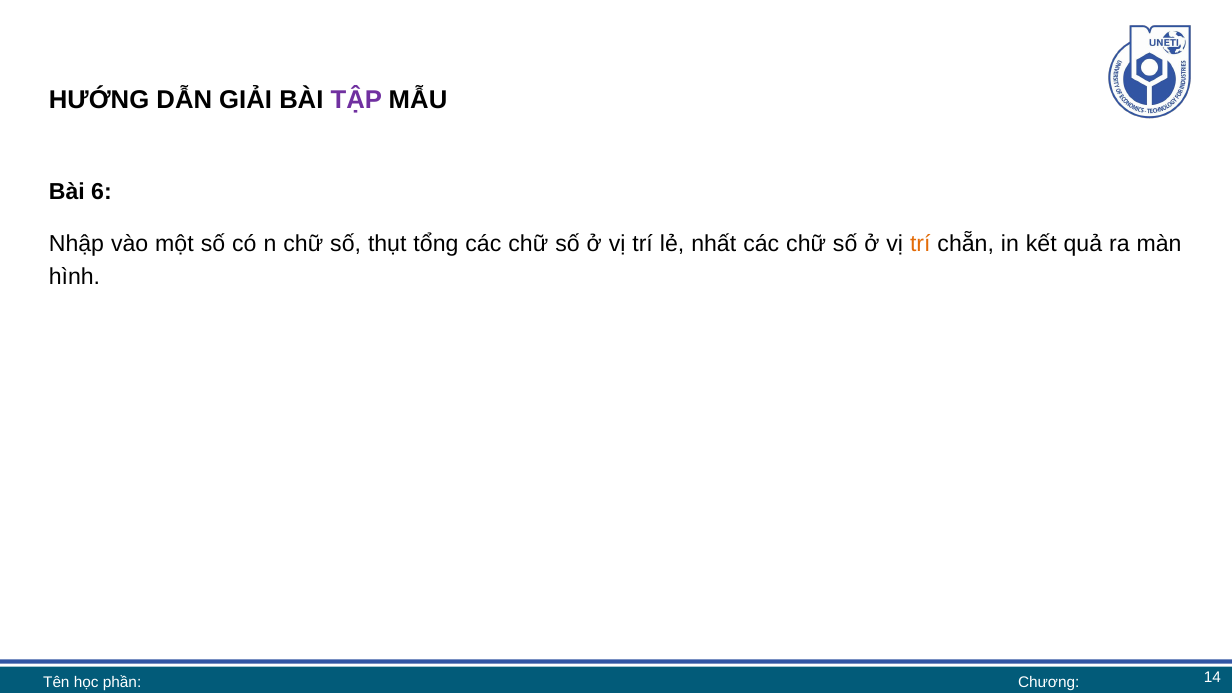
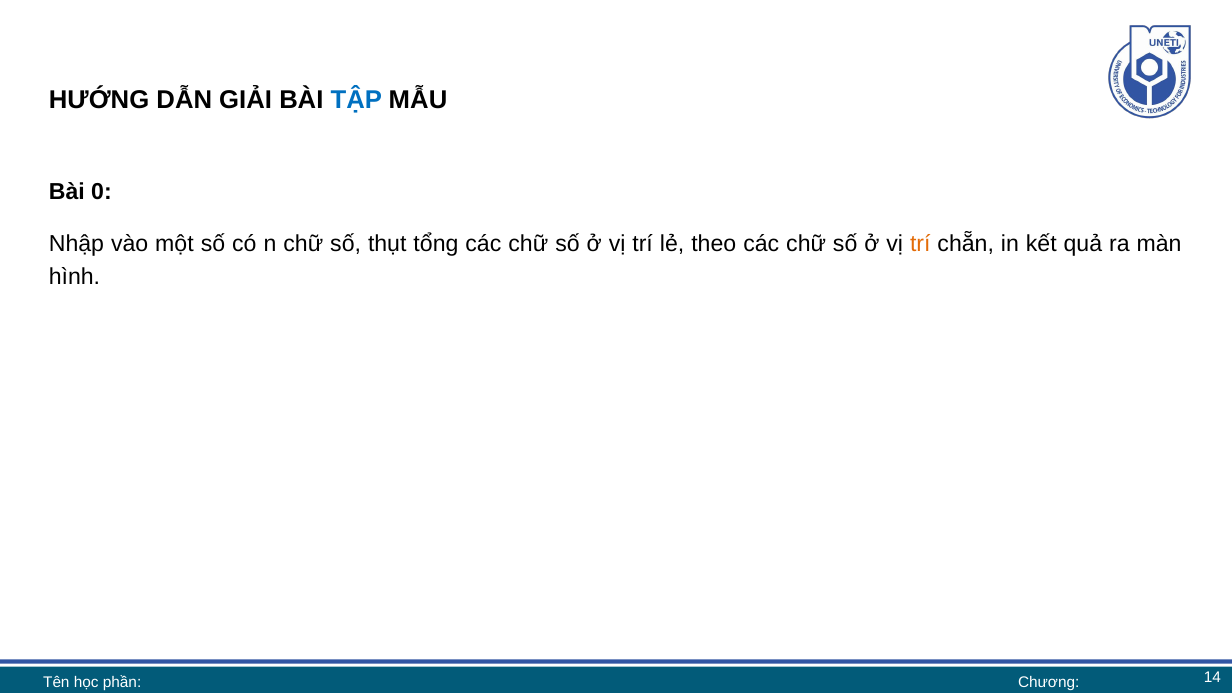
TẬP colour: purple -> blue
6: 6 -> 0
nhất: nhất -> theo
